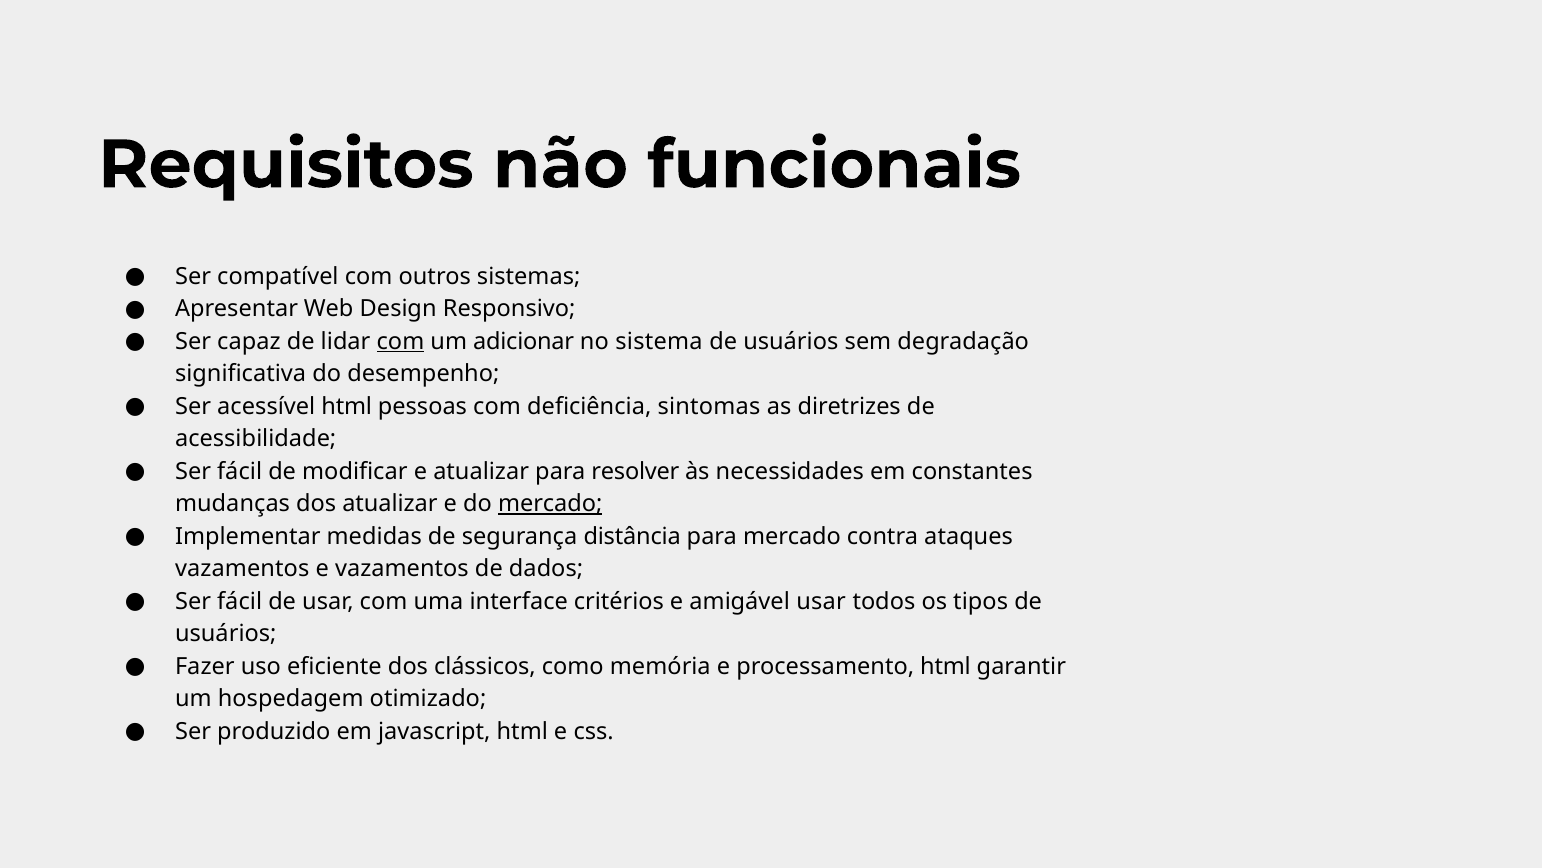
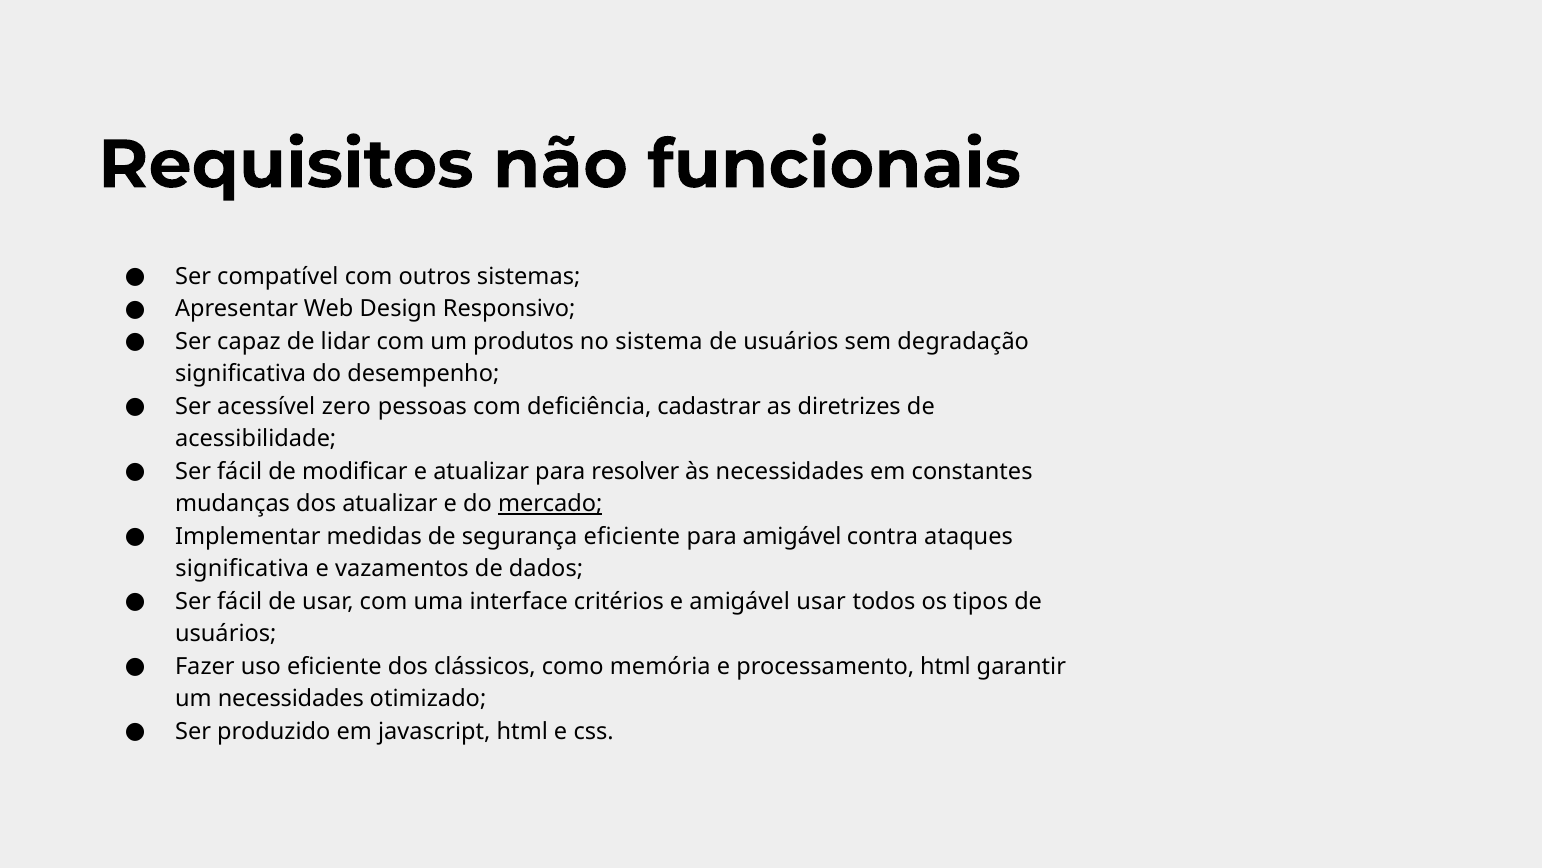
com at (400, 341) underline: present -> none
adicionar: adicionar -> produtos
acessível html: html -> zero
sintomas: sintomas -> cadastrar
segurança distância: distância -> eficiente
para mercado: mercado -> amigável
vazamentos at (242, 569): vazamentos -> significativa
um hospedagem: hospedagem -> necessidades
